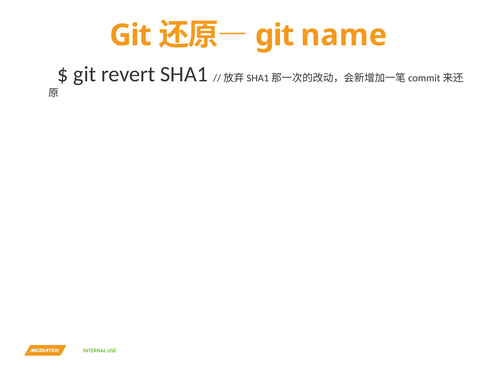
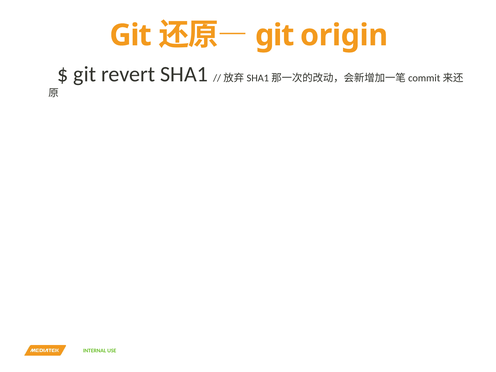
name: name -> origin
